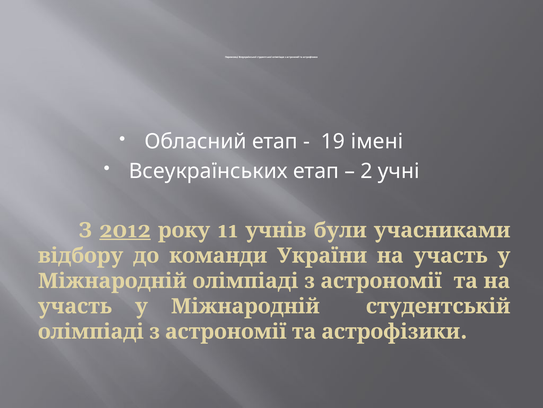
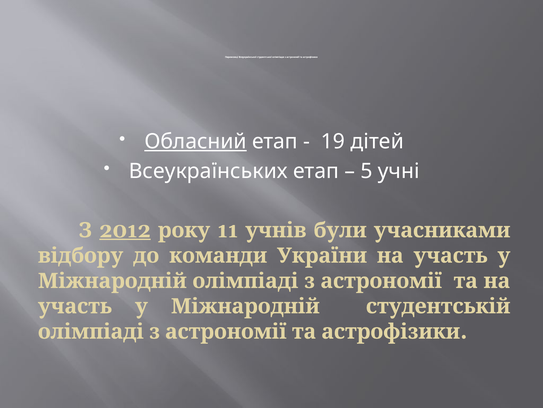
Обласний underline: none -> present
імені: імені -> дітей
2: 2 -> 5
